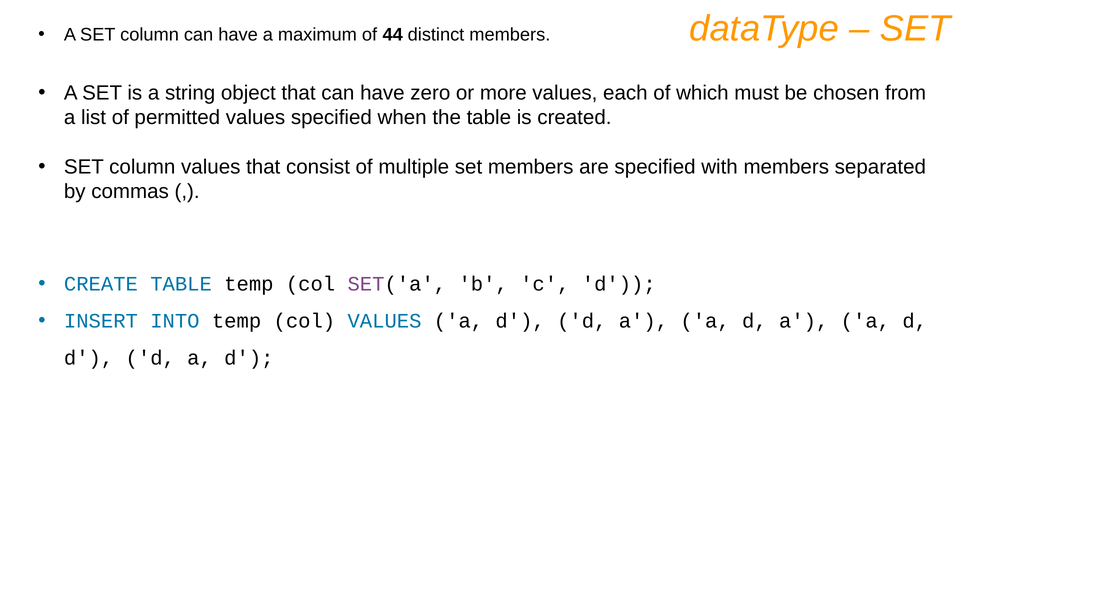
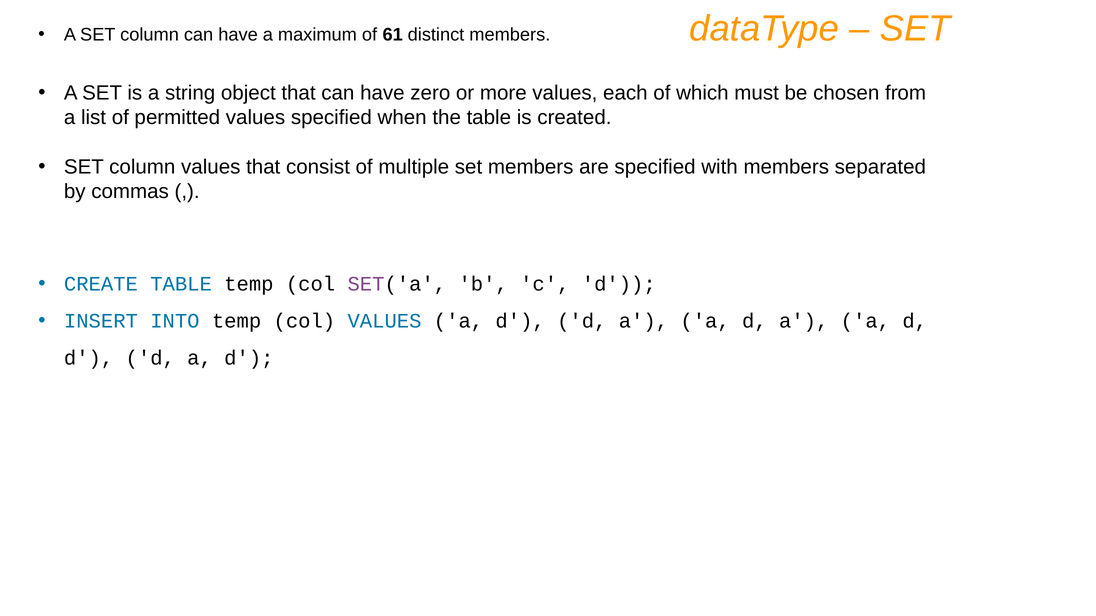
44: 44 -> 61
